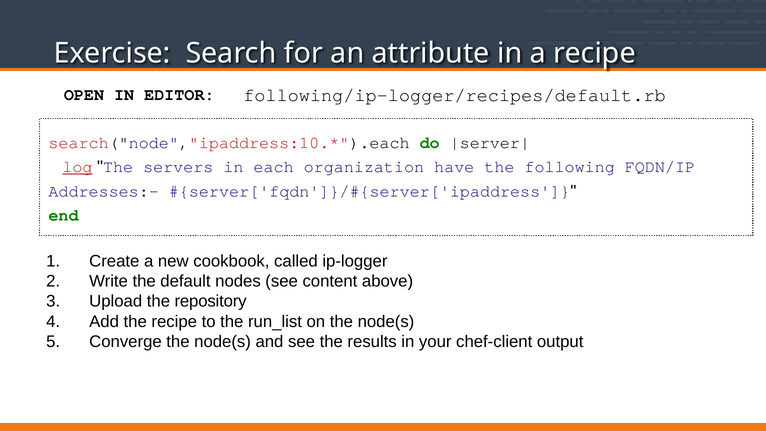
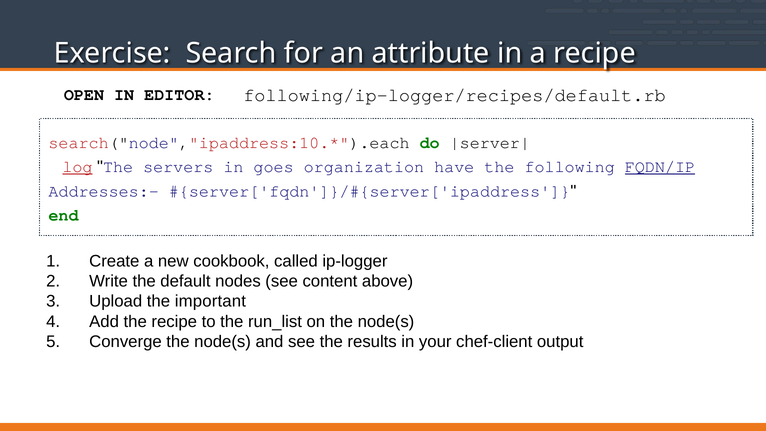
each: each -> goes
FQDN/IP underline: none -> present
repository: repository -> important
